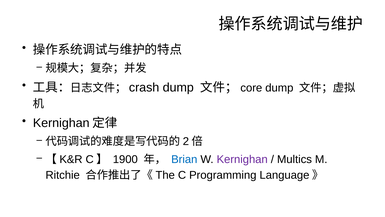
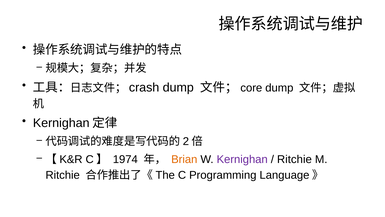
1900: 1900 -> 1974
Brian colour: blue -> orange
Multics at (294, 159): Multics -> Ritchie
